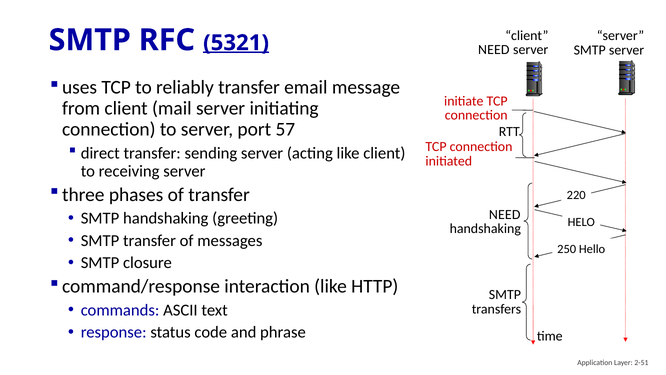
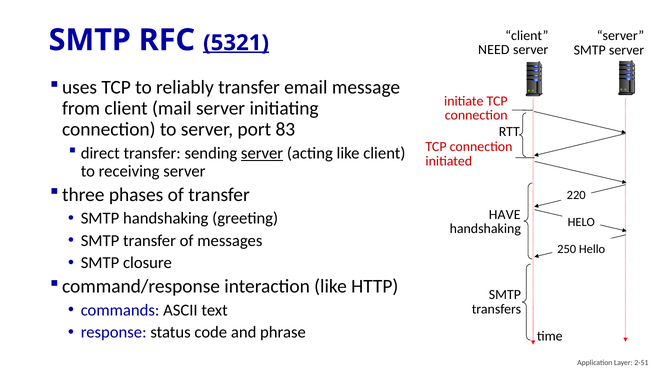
57: 57 -> 83
server at (262, 153) underline: none -> present
NEED at (505, 214): NEED -> HAVE
